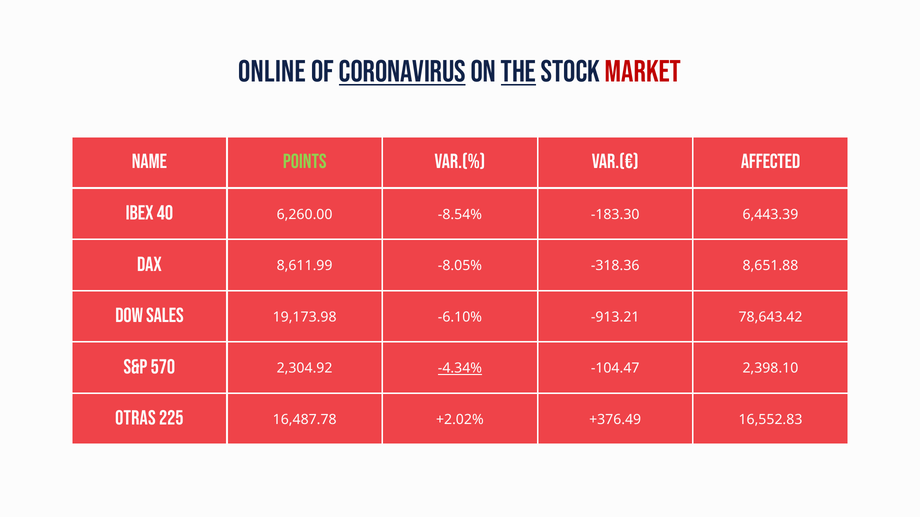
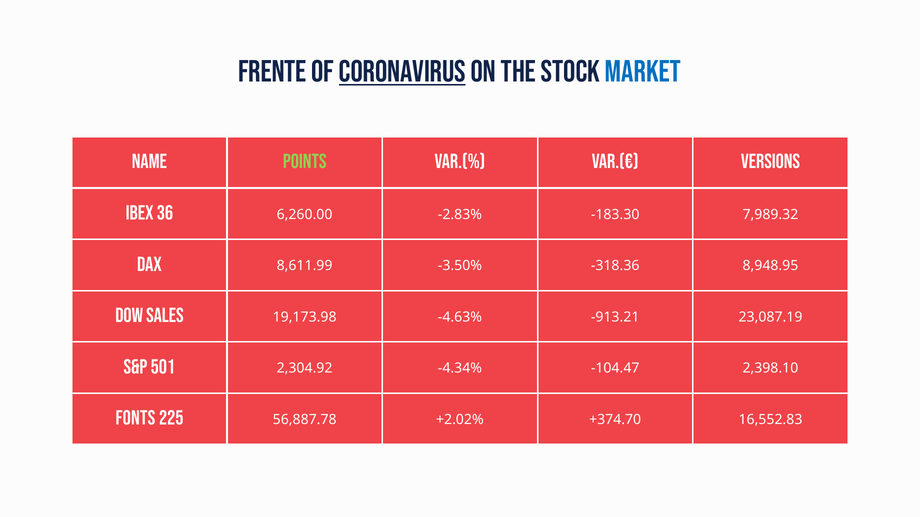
ONLINE: ONLINE -> FRENTE
THE underline: present -> none
MARKET colour: red -> blue
AFFECTED: AFFECTED -> VERSIONS
40: 40 -> 36
-8.54%: -8.54% -> -2.83%
6,443.39: 6,443.39 -> 7,989.32
-8.05%: -8.05% -> -3.50%
8,651.88: 8,651.88 -> 8,948.95
-6.10%: -6.10% -> -4.63%
78,643.42: 78,643.42 -> 23,087.19
570: 570 -> 501
-4.34% underline: present -> none
OTRAS: OTRAS -> FONTS
16,487.78: 16,487.78 -> 56,887.78
+376.49: +376.49 -> +374.70
